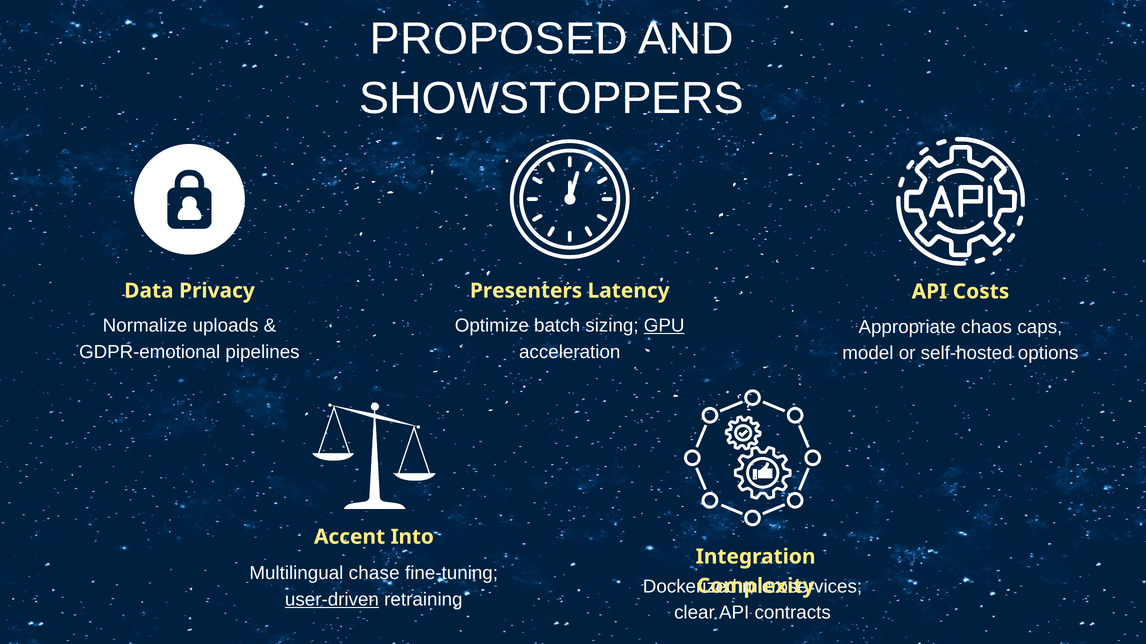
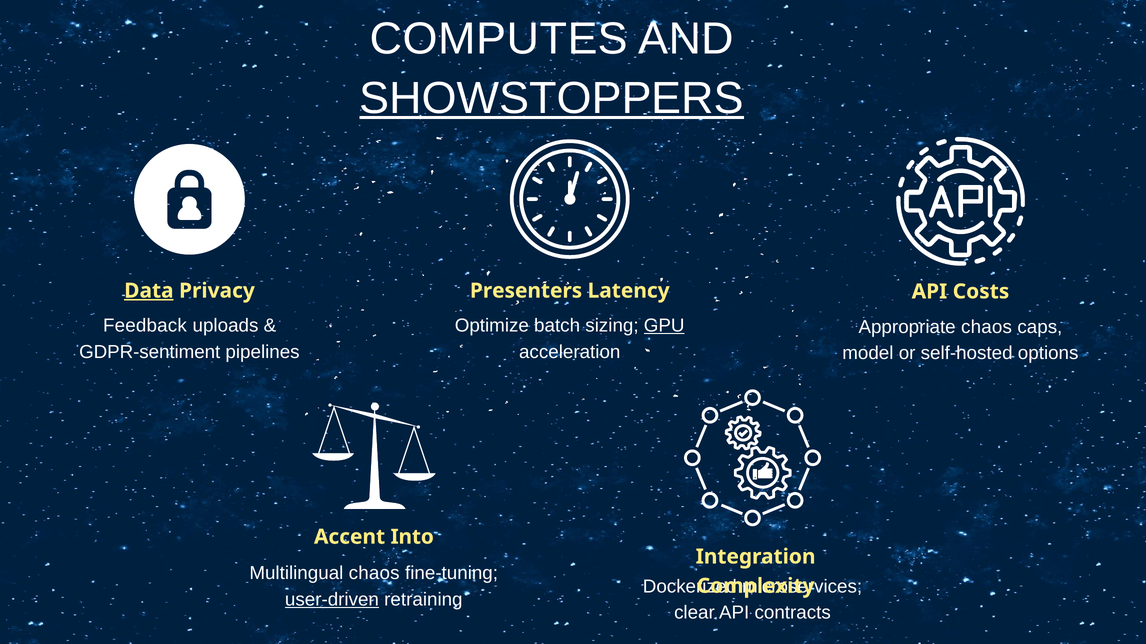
PROPOSED: PROPOSED -> COMPUTES
SHOWSTOPPERS underline: none -> present
Data underline: none -> present
Normalize: Normalize -> Feedback
GDPR‑emotional: GDPR‑emotional -> GDPR‑sentiment
Multilingual chase: chase -> chaos
